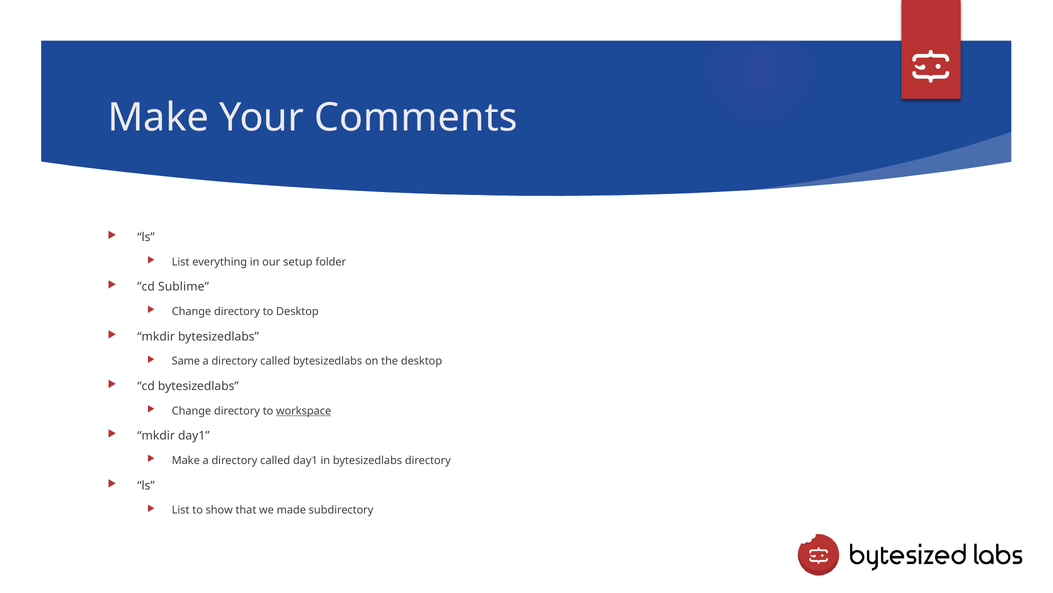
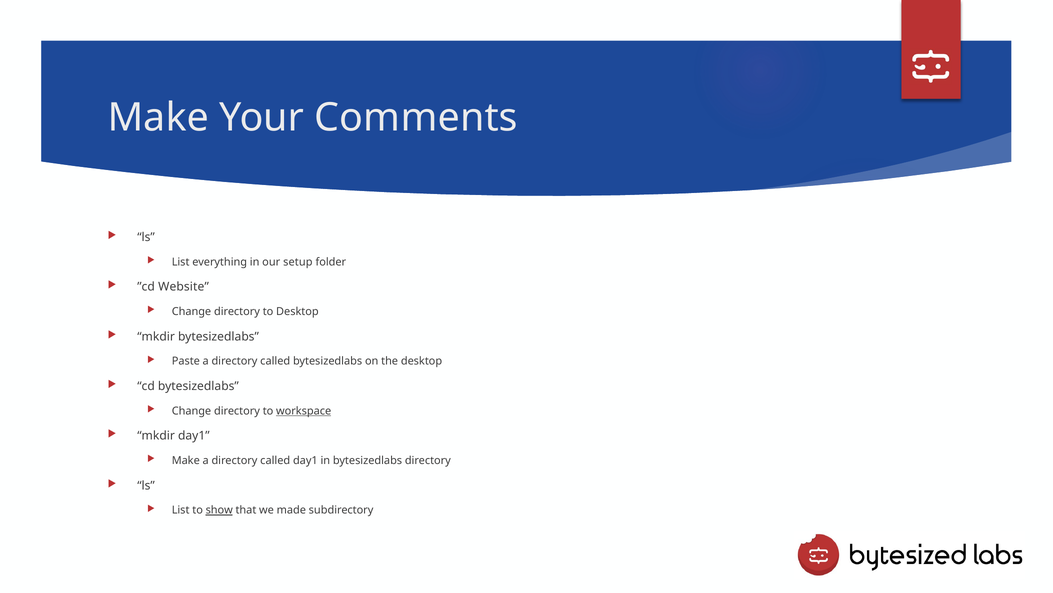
Sublime: Sublime -> Website
Same: Same -> Paste
show underline: none -> present
